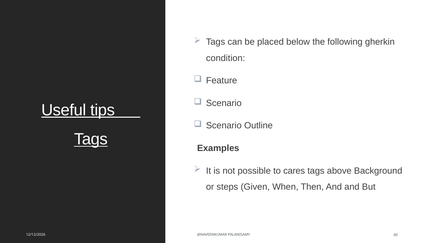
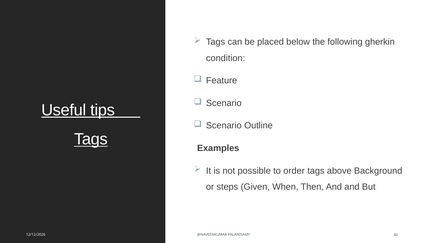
cares: cares -> order
